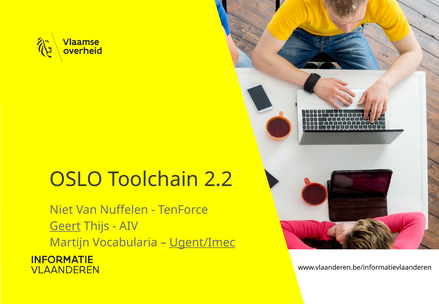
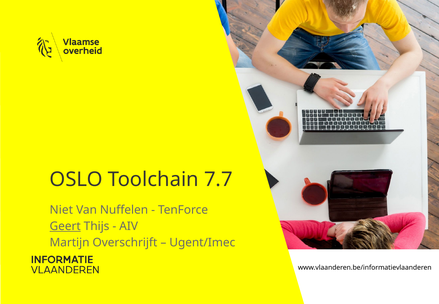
2.2: 2.2 -> 7.7
Vocabularia: Vocabularia -> Overschrijft
Ugent/Imec underline: present -> none
